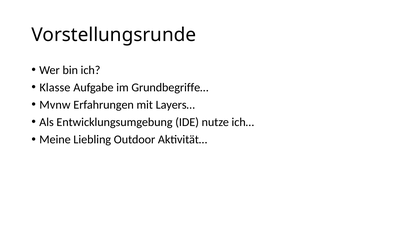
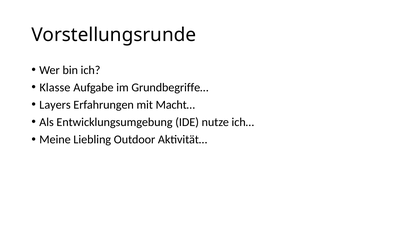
Mvnw: Mvnw -> Layers
Layers…: Layers… -> Macht…
